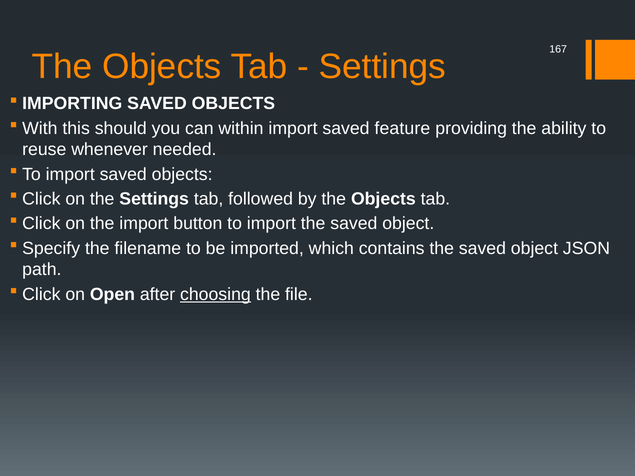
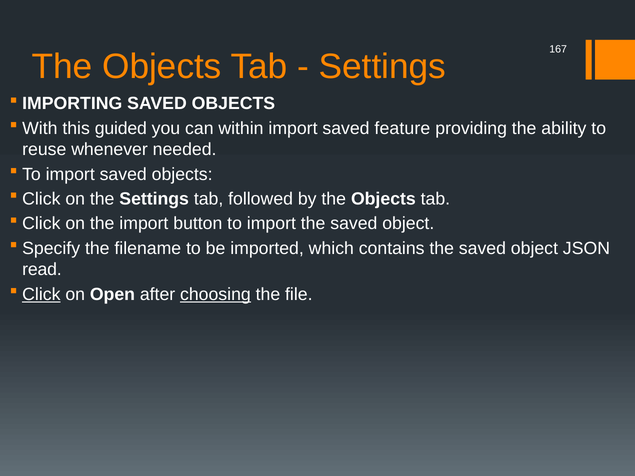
should: should -> guided
path: path -> read
Click at (41, 294) underline: none -> present
